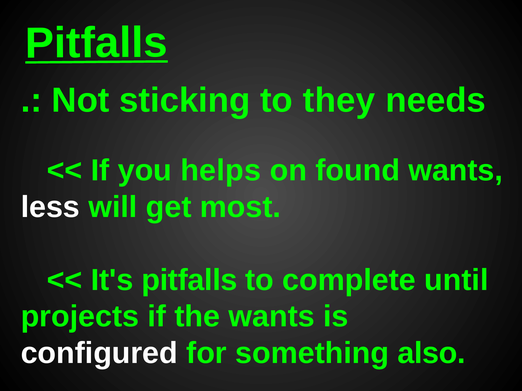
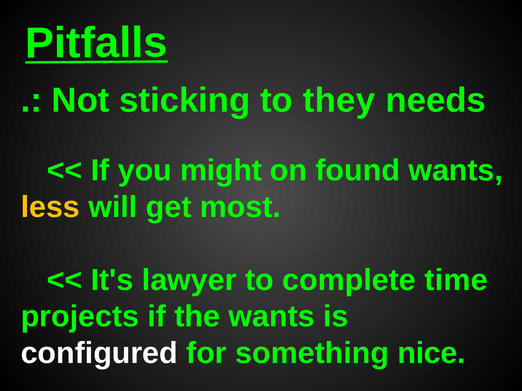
helps: helps -> might
less colour: white -> yellow
It's pitfalls: pitfalls -> lawyer
until: until -> time
also: also -> nice
